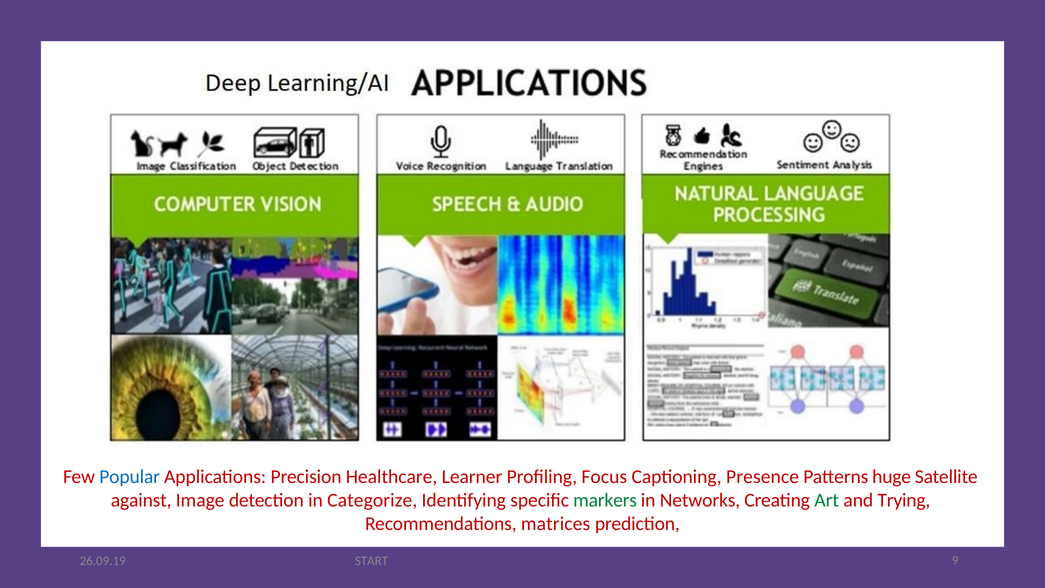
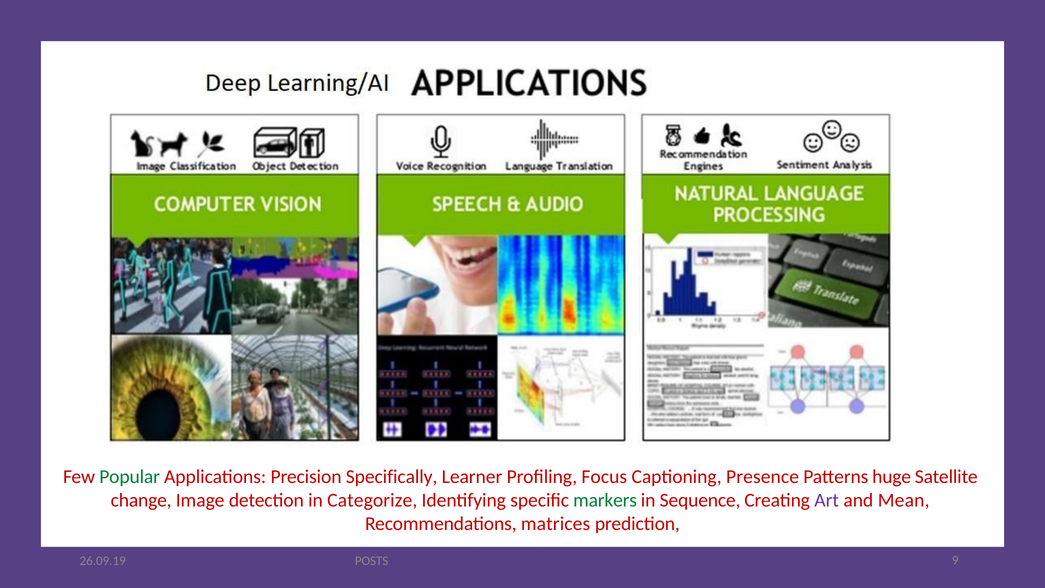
Popular colour: blue -> green
Healthcare: Healthcare -> Specifically
against: against -> change
Networks: Networks -> Sequence
Art colour: green -> purple
Trying: Trying -> Mean
START: START -> POSTS
